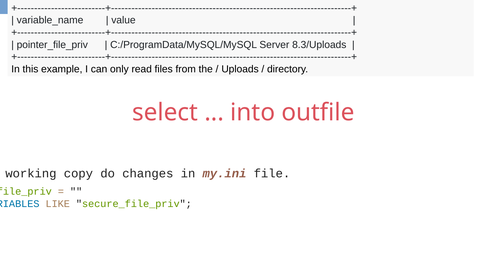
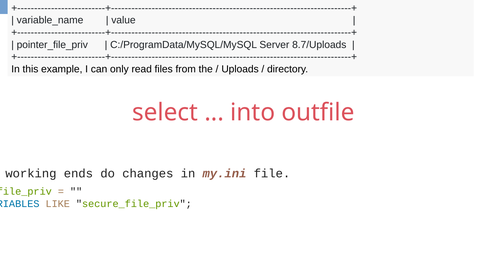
8.3/Uploads: 8.3/Uploads -> 8.7/Uploads
copy: copy -> ends
